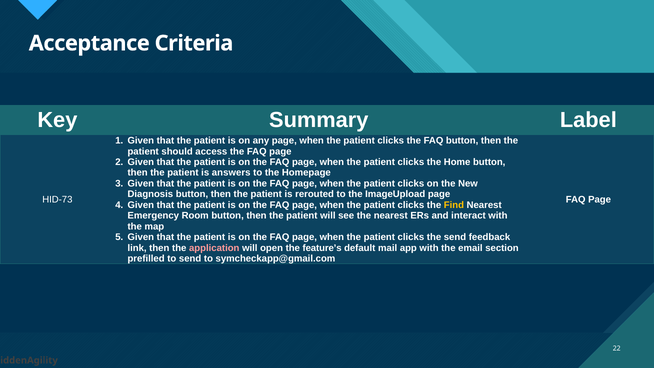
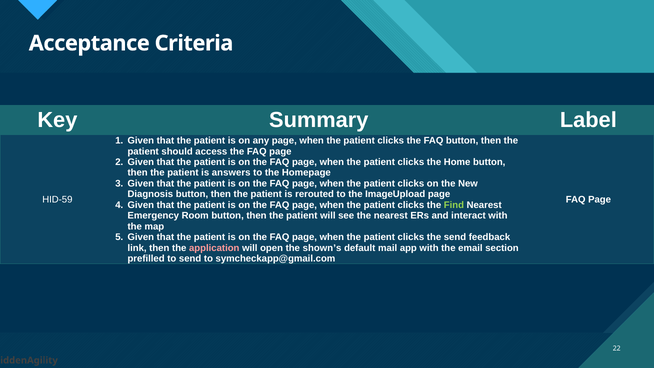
HID-73: HID-73 -> HID-59
Find colour: yellow -> light green
feature’s: feature’s -> shown’s
